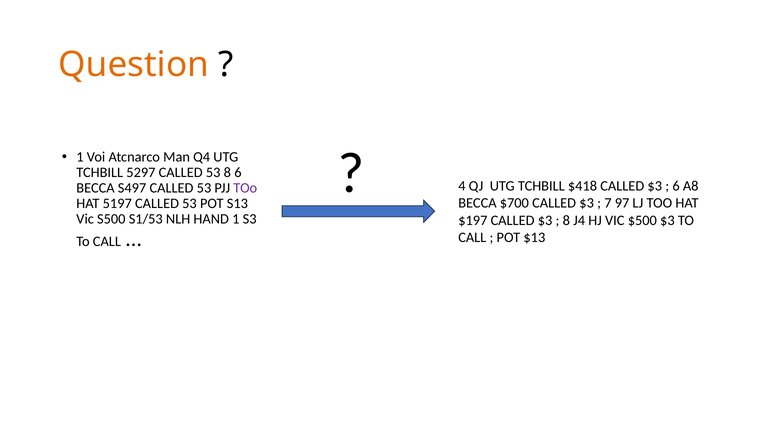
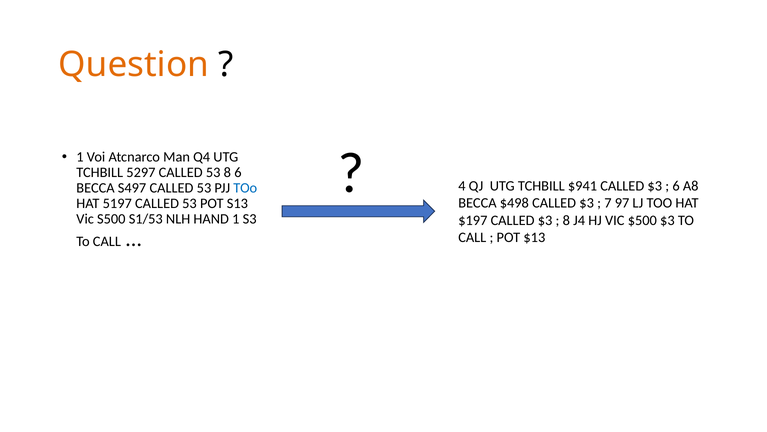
$418: $418 -> $941
TOo at (245, 188) colour: purple -> blue
$700: $700 -> $498
